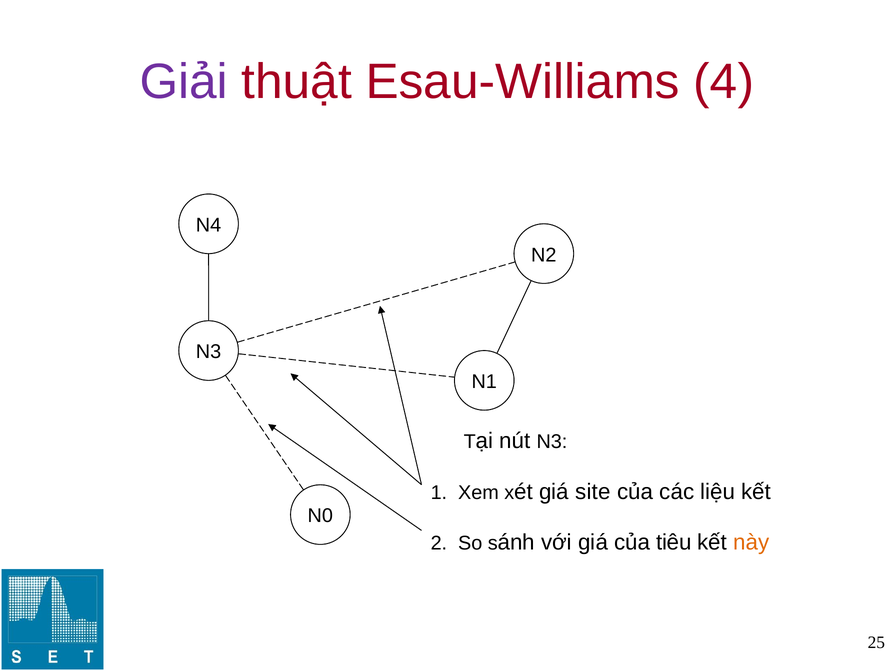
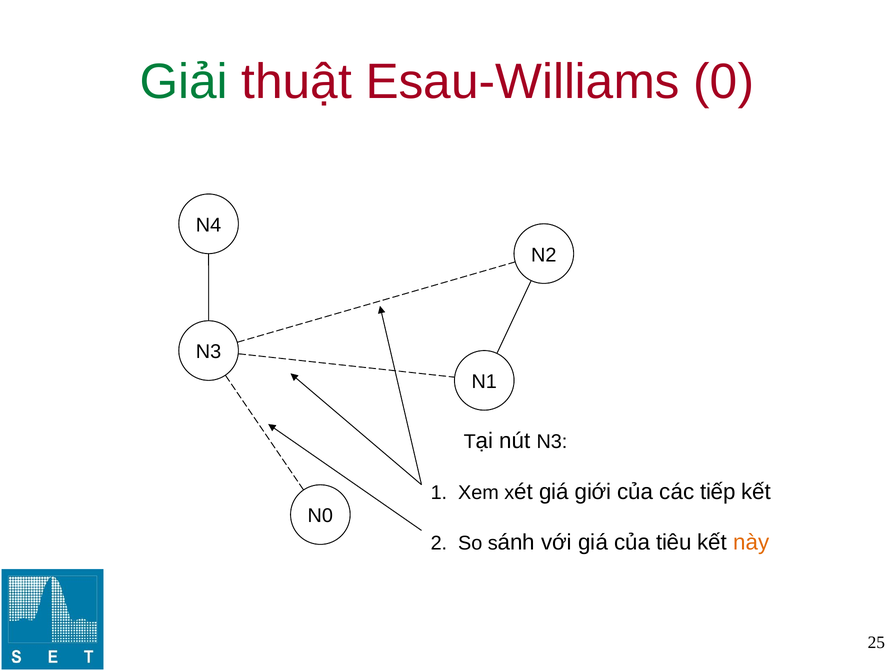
Giải colour: purple -> green
4: 4 -> 0
site: site -> giới
liệu: liệu -> tiếp
